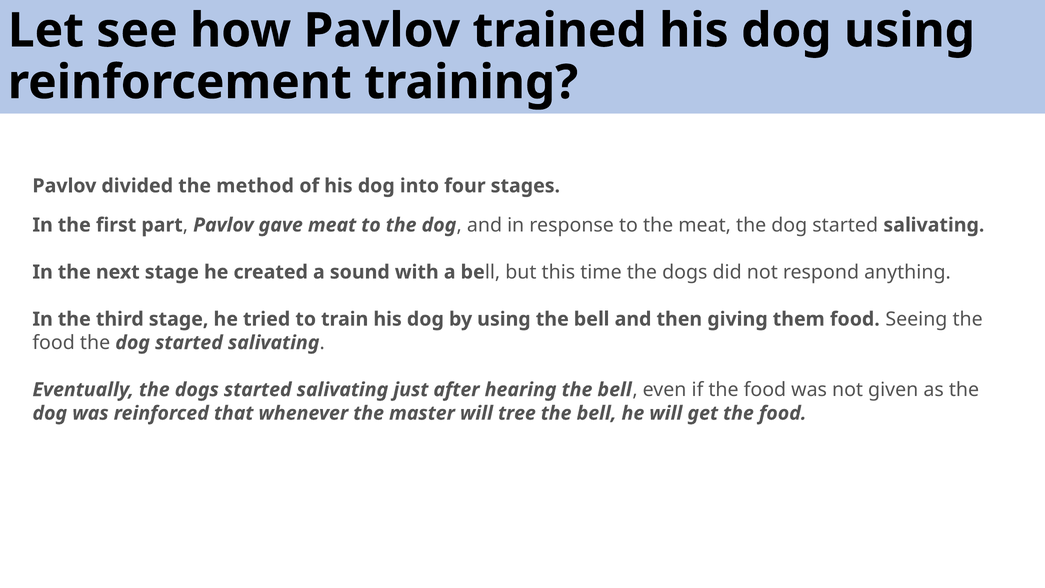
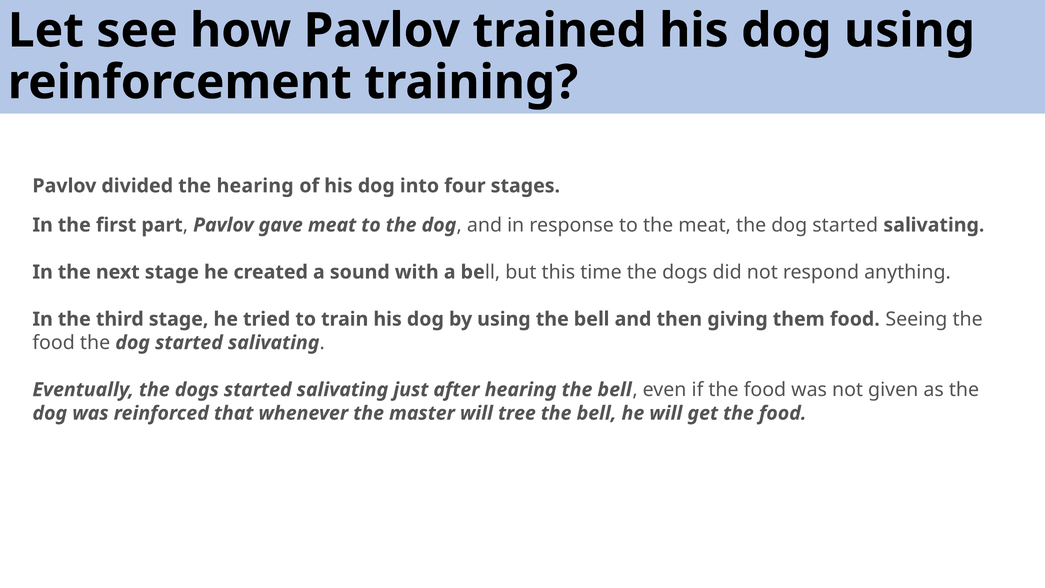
the method: method -> hearing
